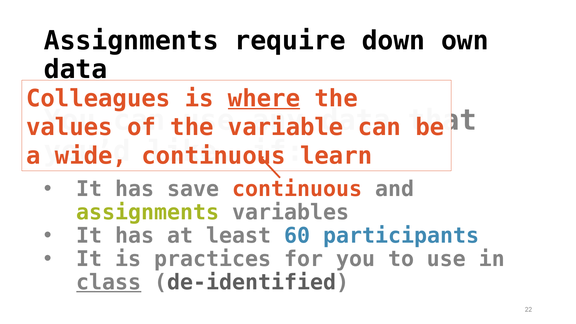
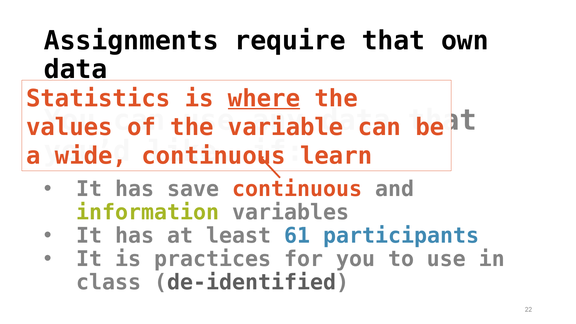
require down: down -> that
Colleagues: Colleagues -> Statistics
assignments at (148, 212): assignments -> information
60: 60 -> 61
class underline: present -> none
